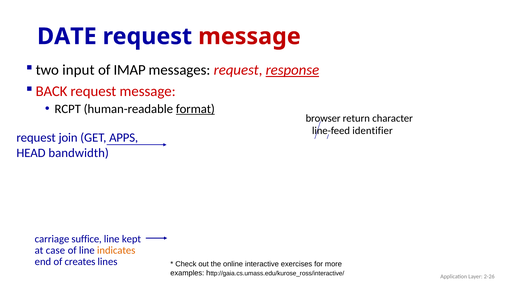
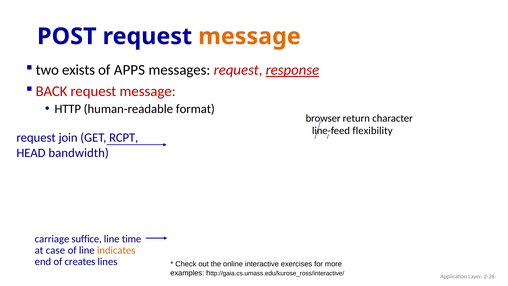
DATE: DATE -> POST
message at (249, 36) colour: red -> orange
input: input -> exists
IMAP: IMAP -> APPS
RCPT: RCPT -> HTTP
format underline: present -> none
identifier: identifier -> flexibility
APPS: APPS -> RCPT
kept: kept -> time
